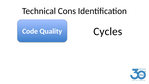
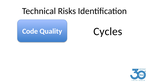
Cons: Cons -> Risks
